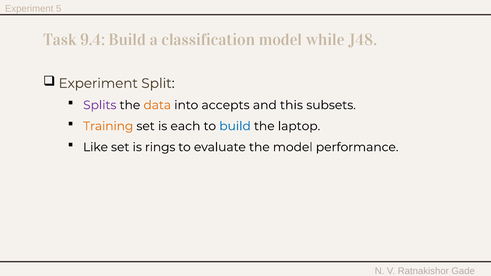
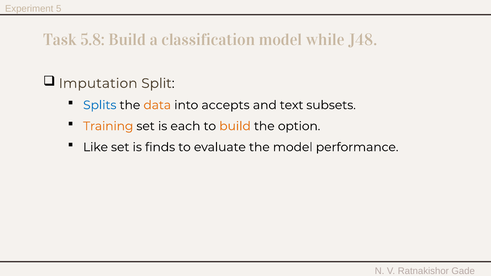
9.4: 9.4 -> 5.8
Experiment at (98, 83): Experiment -> Imputation
Splits colour: purple -> blue
this: this -> text
build at (235, 126) colour: blue -> orange
laptop: laptop -> option
rings: rings -> finds
